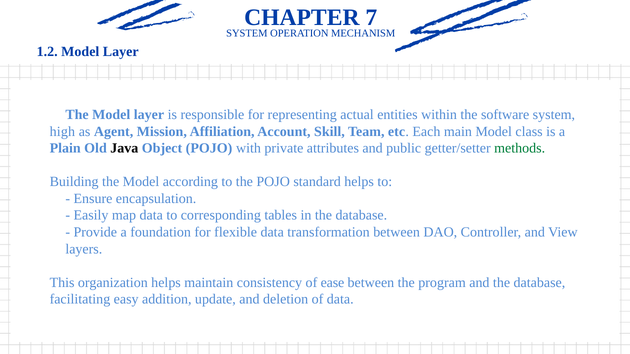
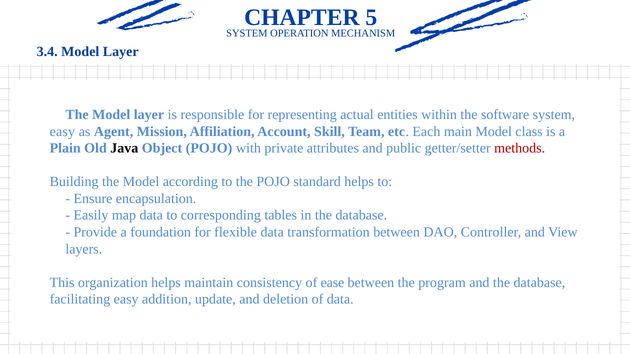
7: 7 -> 5
1.2: 1.2 -> 3.4
high at (62, 132): high -> easy
methods colour: green -> red
